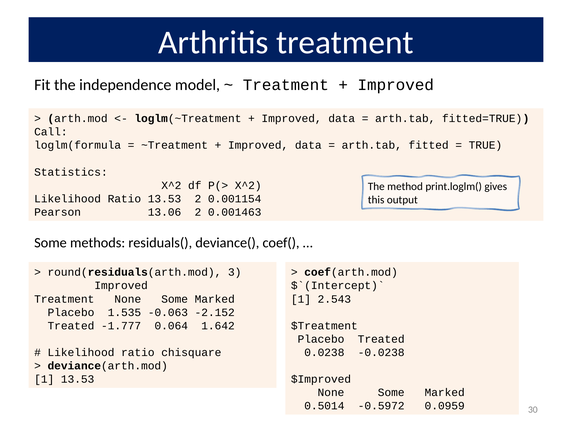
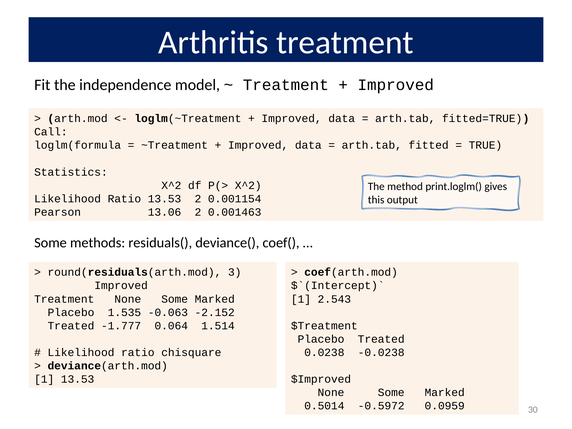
1.642: 1.642 -> 1.514
